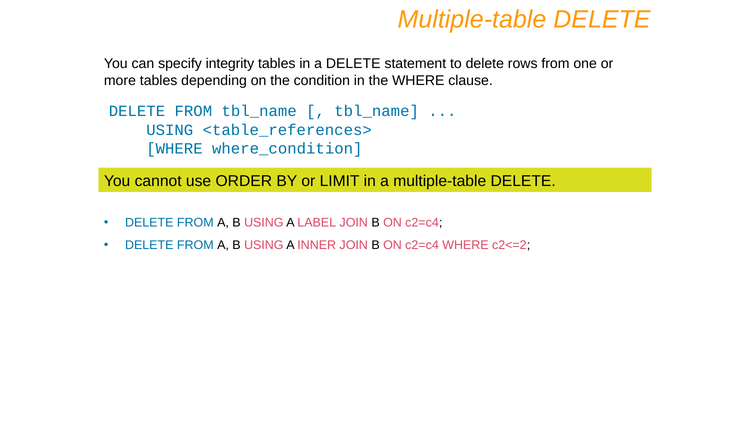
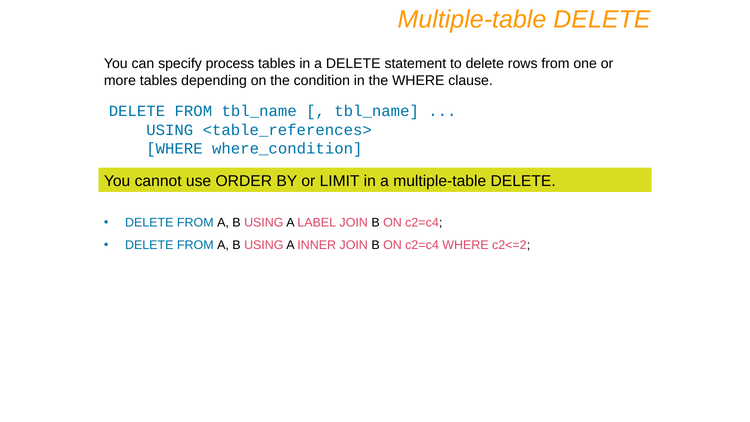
integrity: integrity -> process
